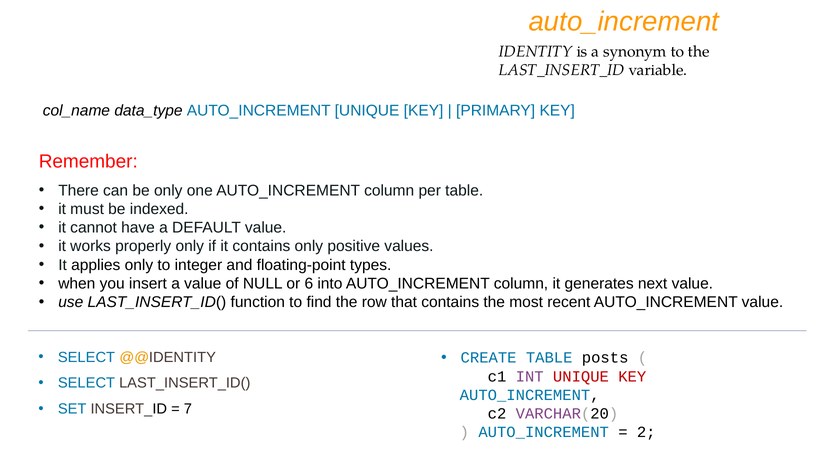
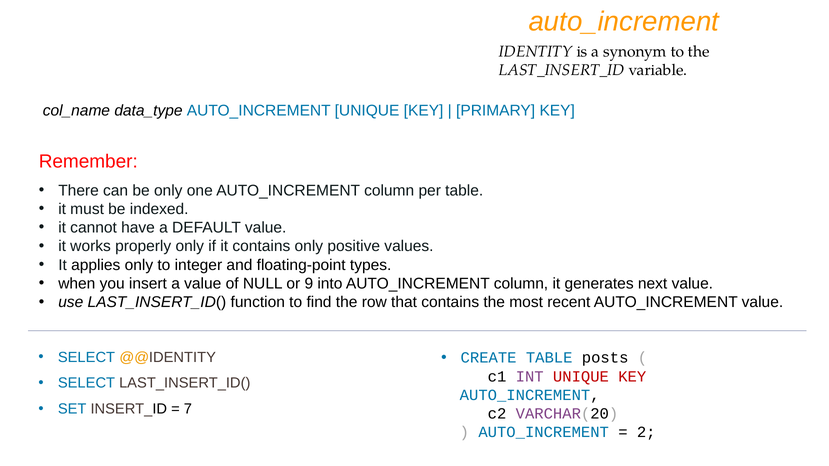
6: 6 -> 9
